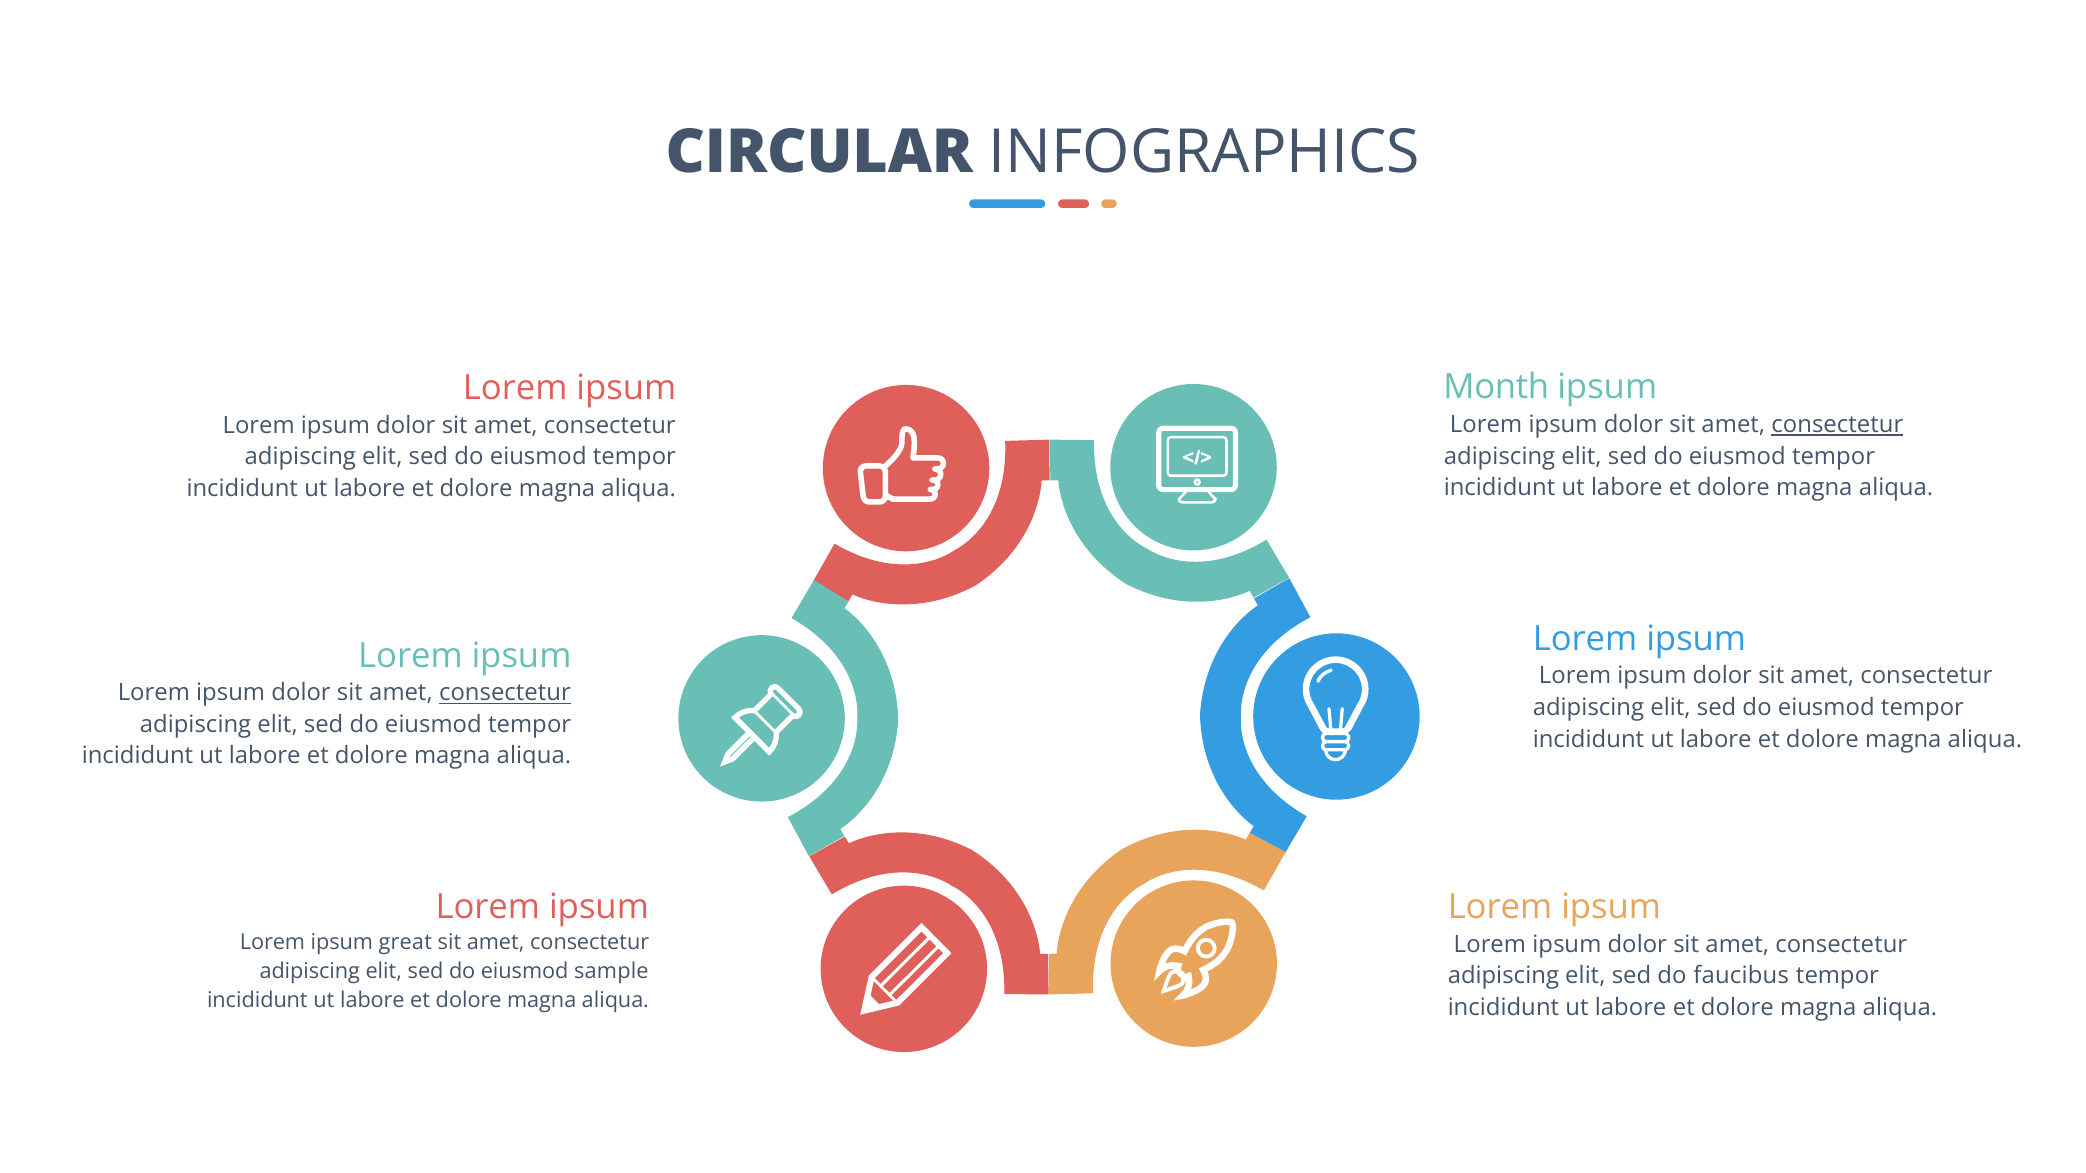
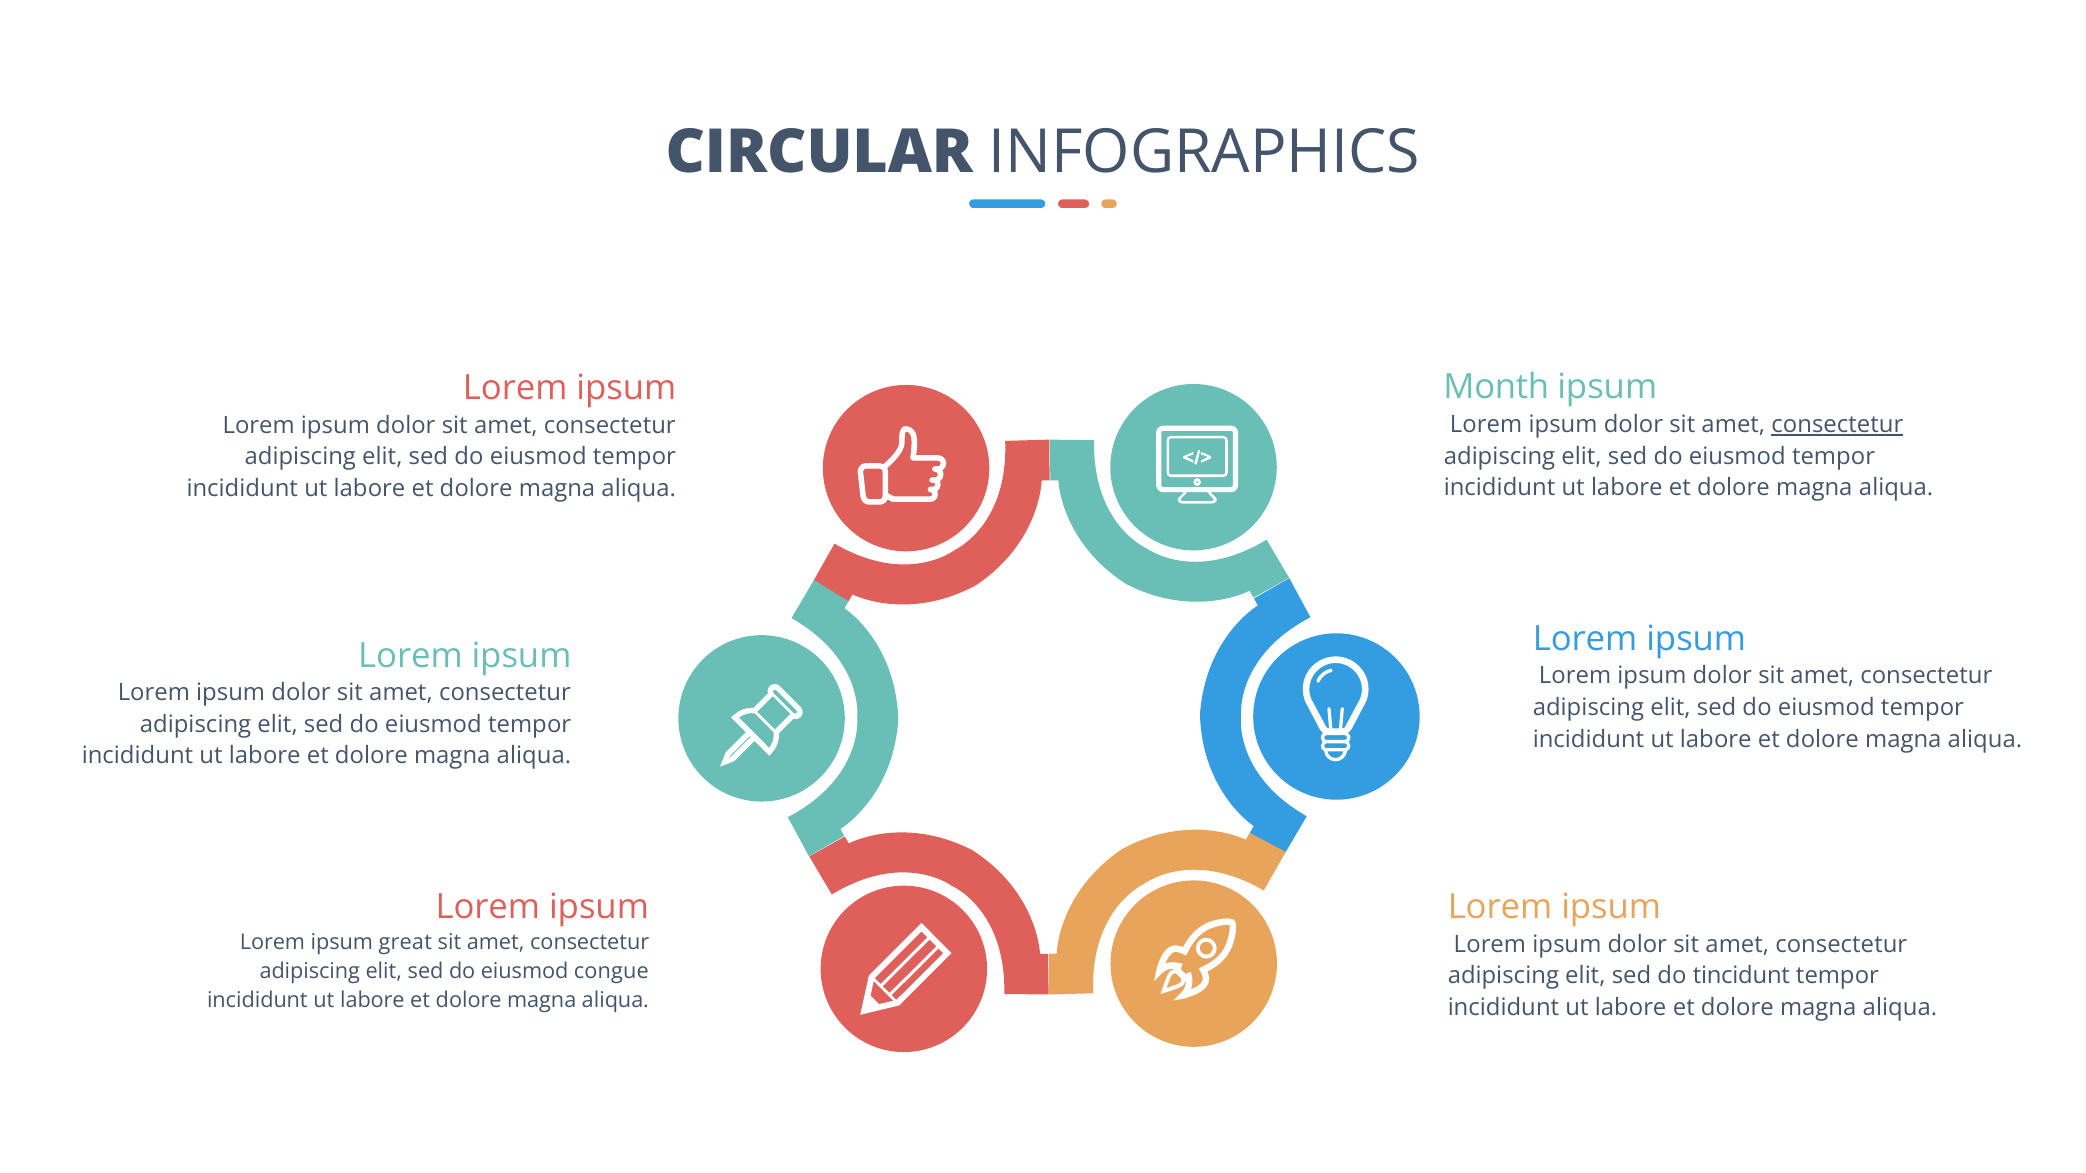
consectetur at (505, 693) underline: present -> none
sample: sample -> congue
faucibus: faucibus -> tincidunt
